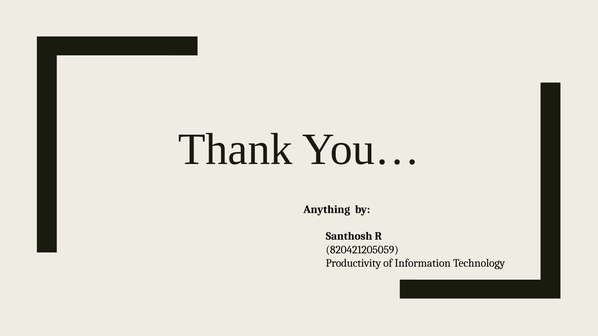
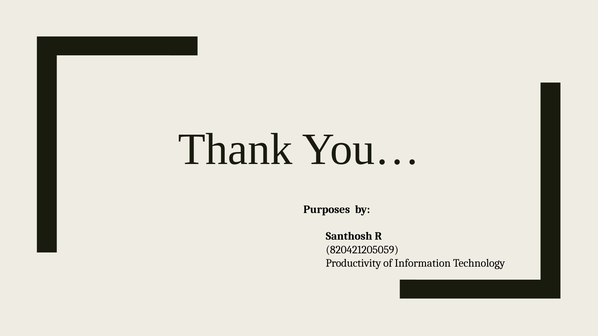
Anything: Anything -> Purposes
